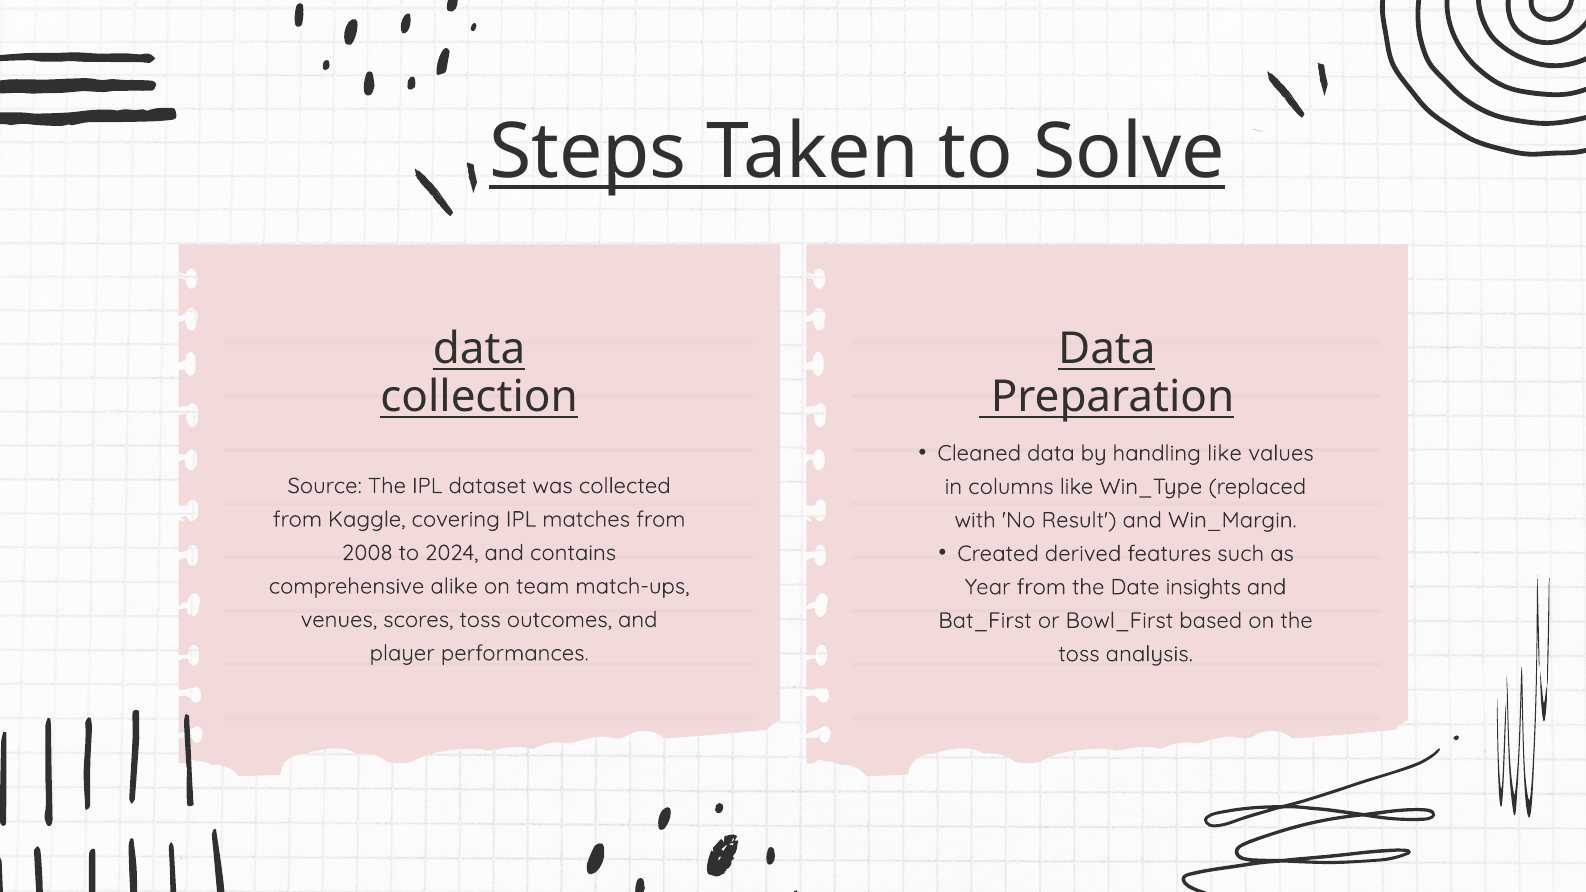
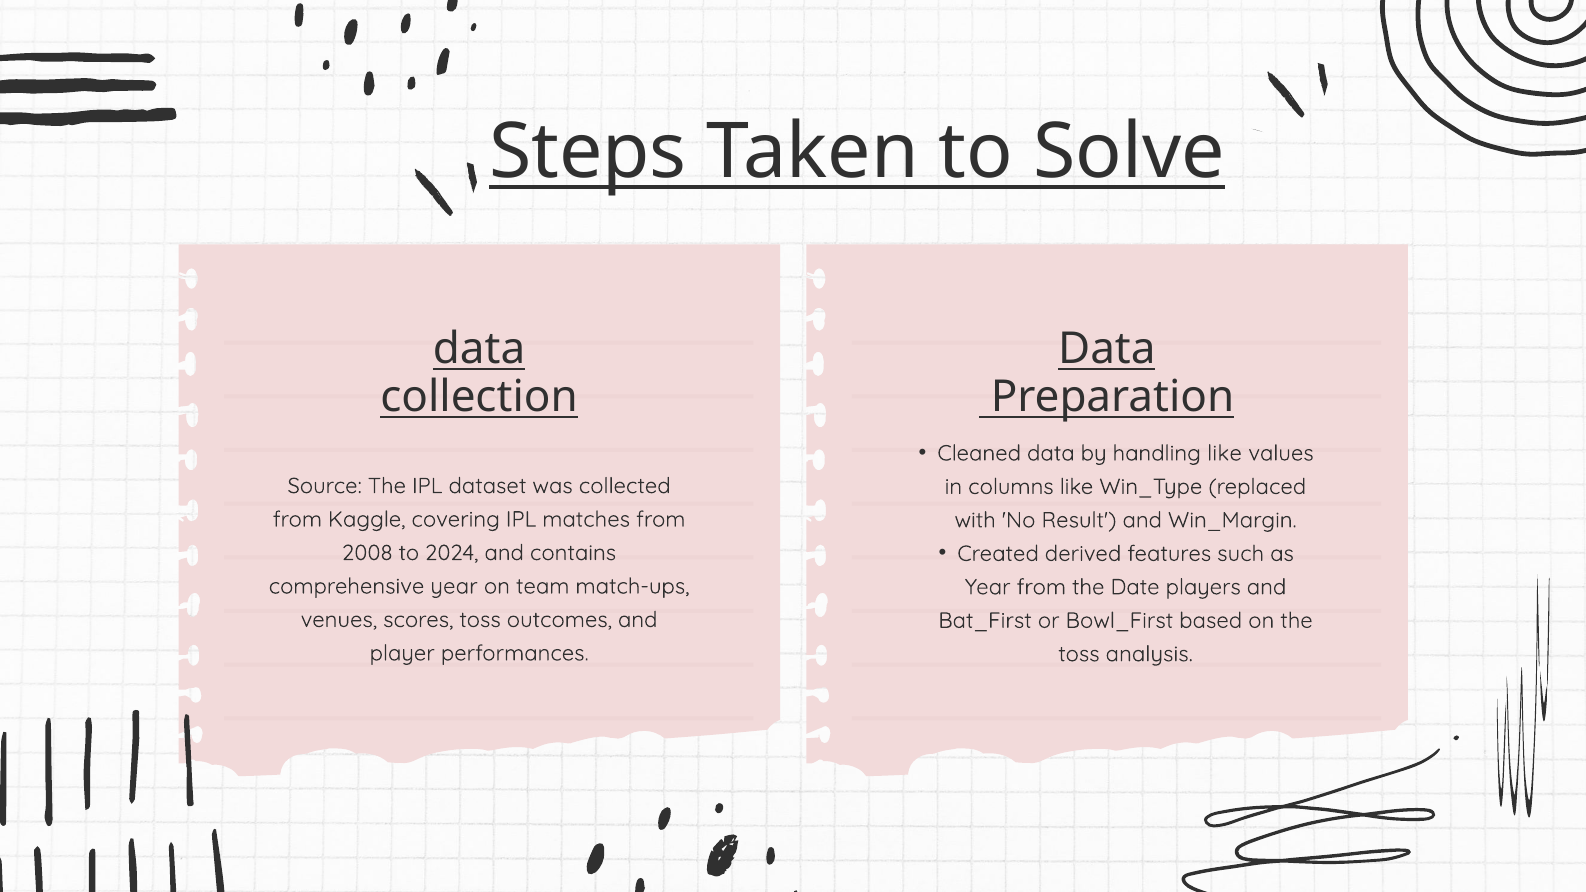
comprehensive alike: alike -> year
insights: insights -> players
